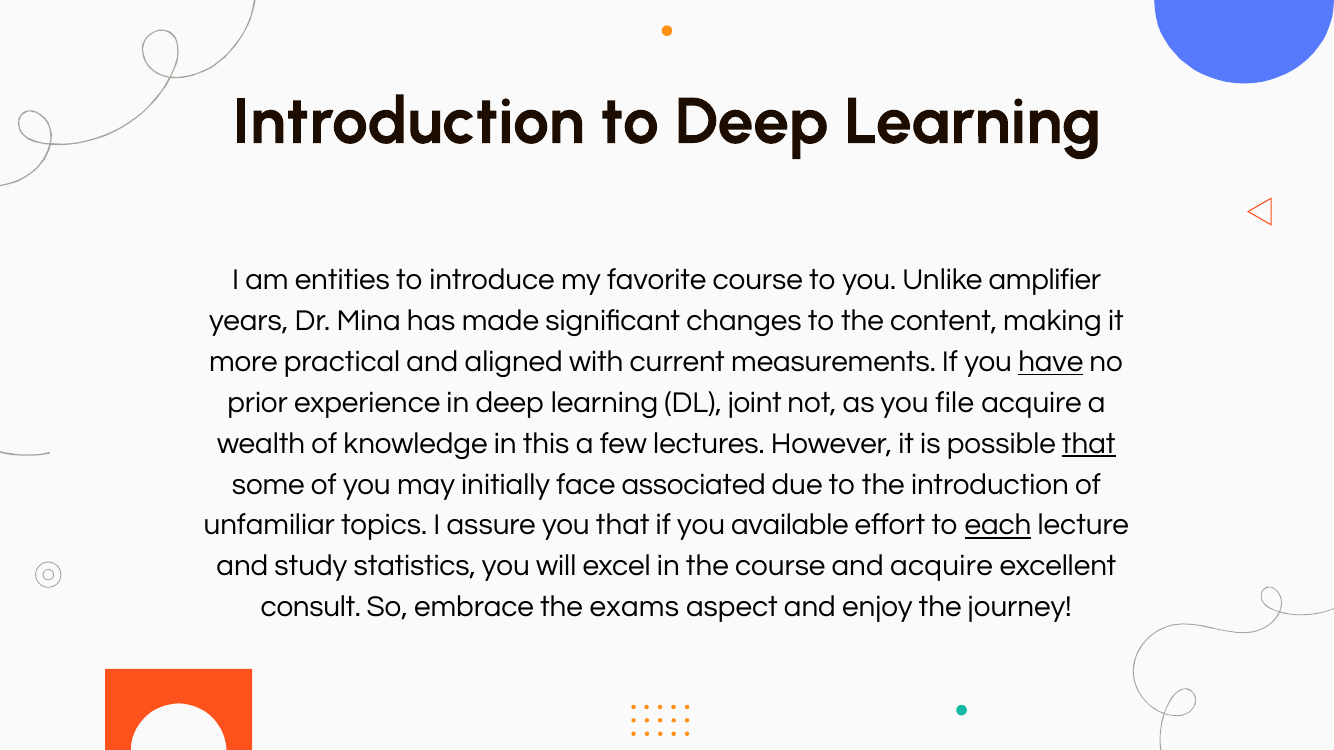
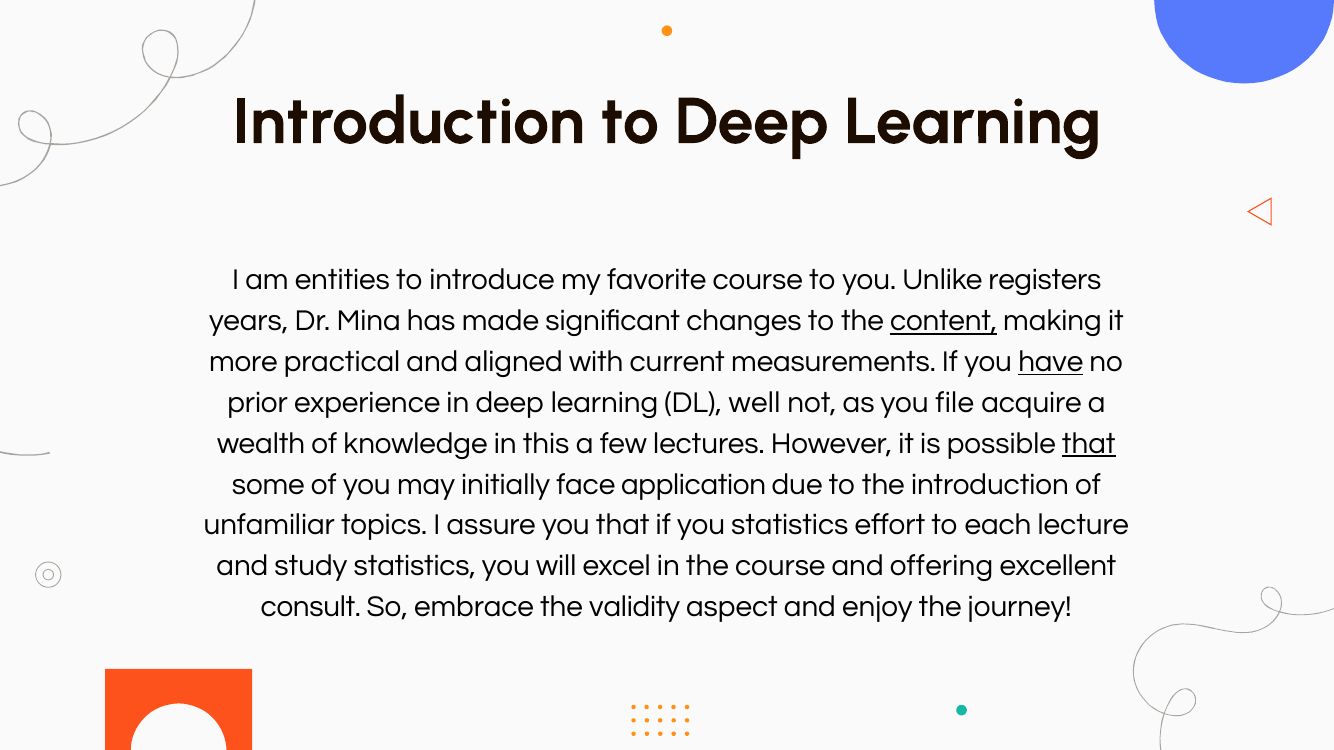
amplifier: amplifier -> registers
content underline: none -> present
joint: joint -> well
associated: associated -> application
you available: available -> statistics
each underline: present -> none
and acquire: acquire -> offering
exams: exams -> validity
